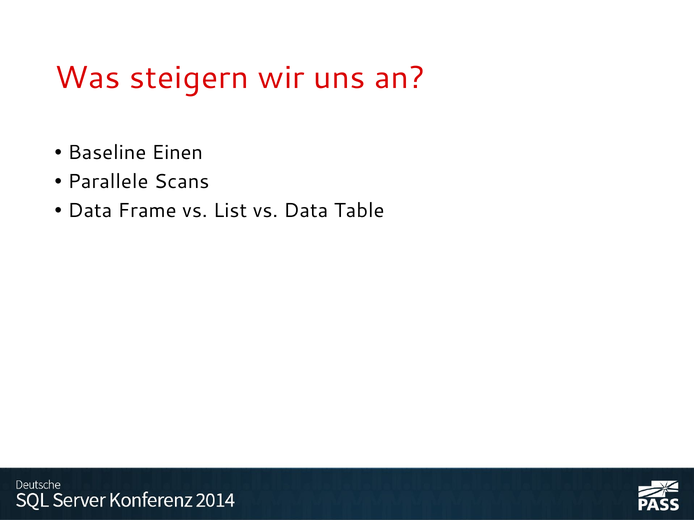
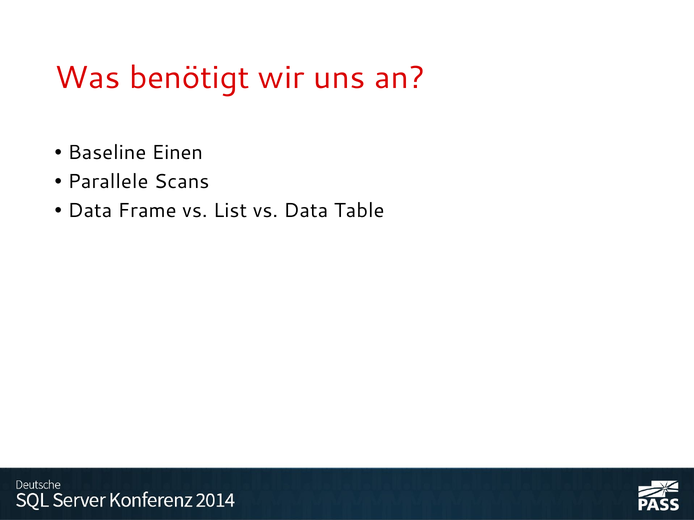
steigern: steigern -> benötigt
